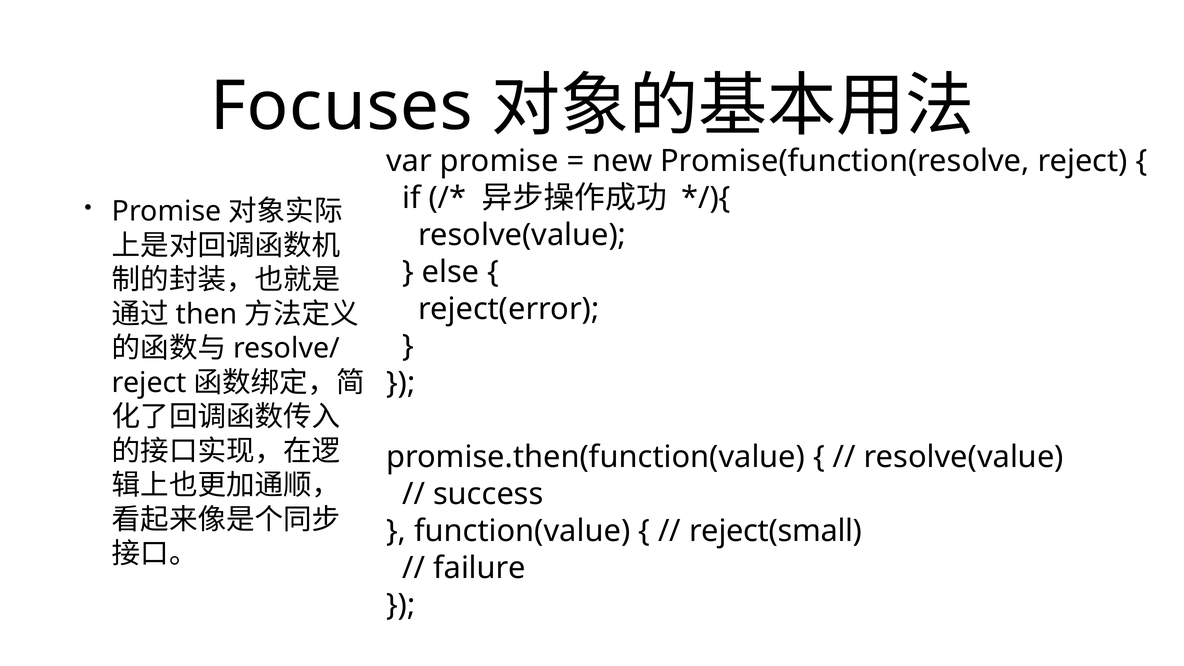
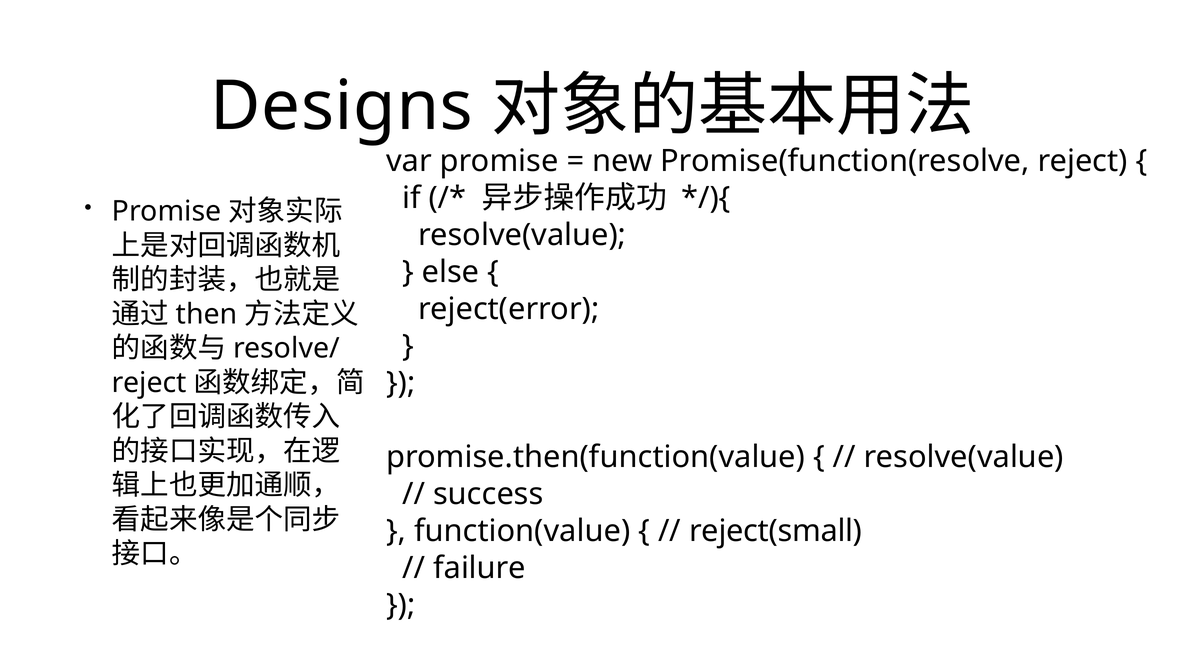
Focuses: Focuses -> Designs
